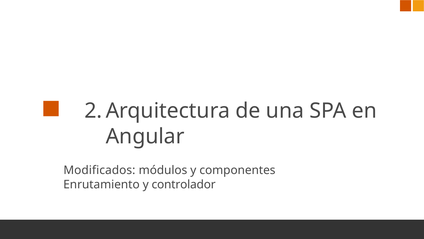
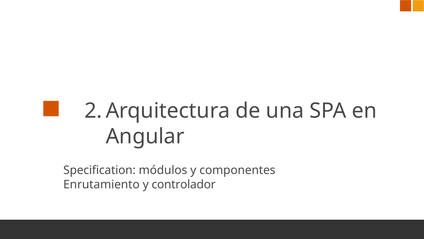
Modificados: Modificados -> Specification
